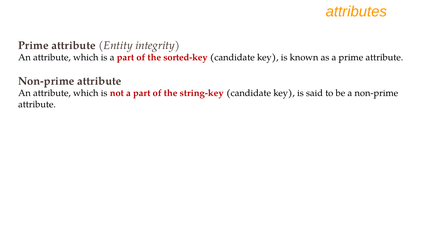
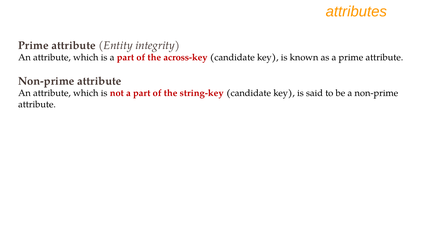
sorted-key: sorted-key -> across-key
